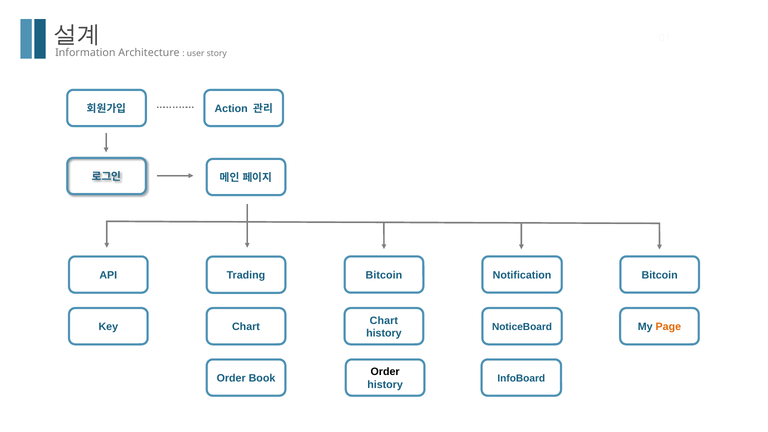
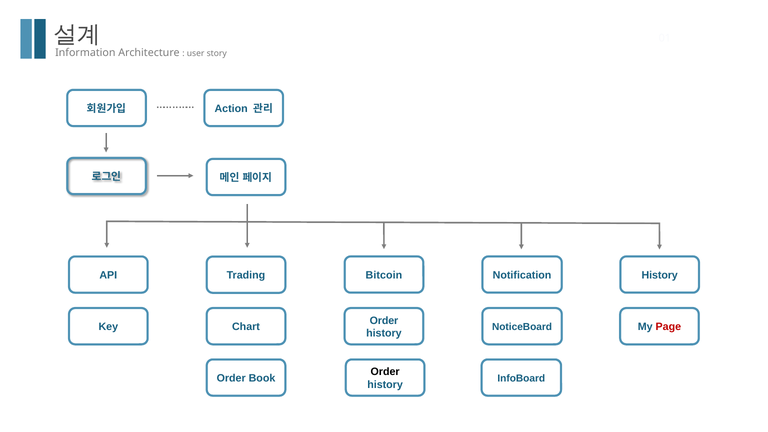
Trading Bitcoin: Bitcoin -> History
Chart at (384, 321): Chart -> Order
Page colour: orange -> red
